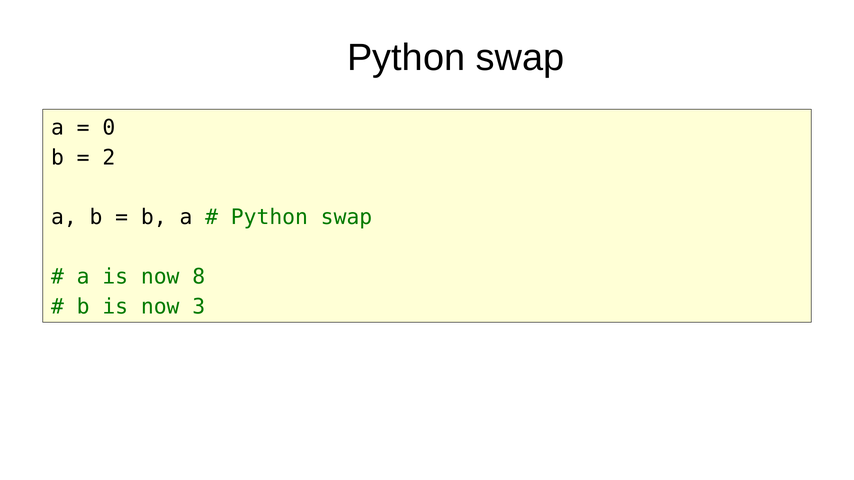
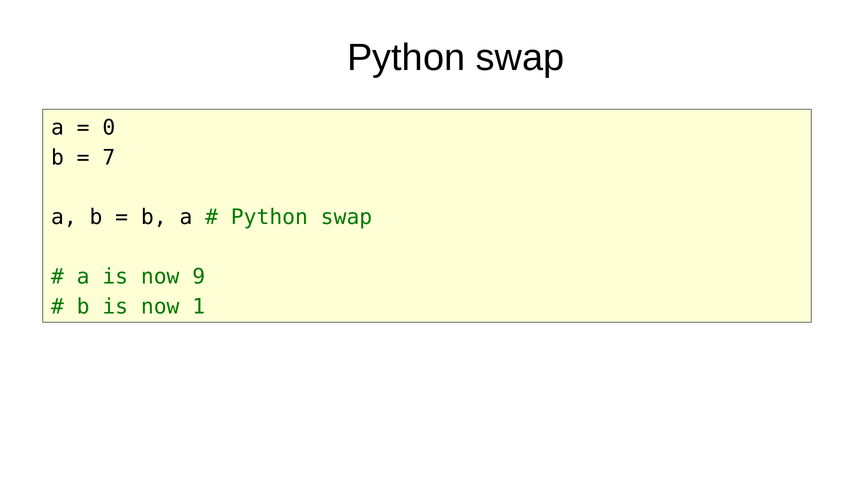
2: 2 -> 7
8: 8 -> 9
3: 3 -> 1
